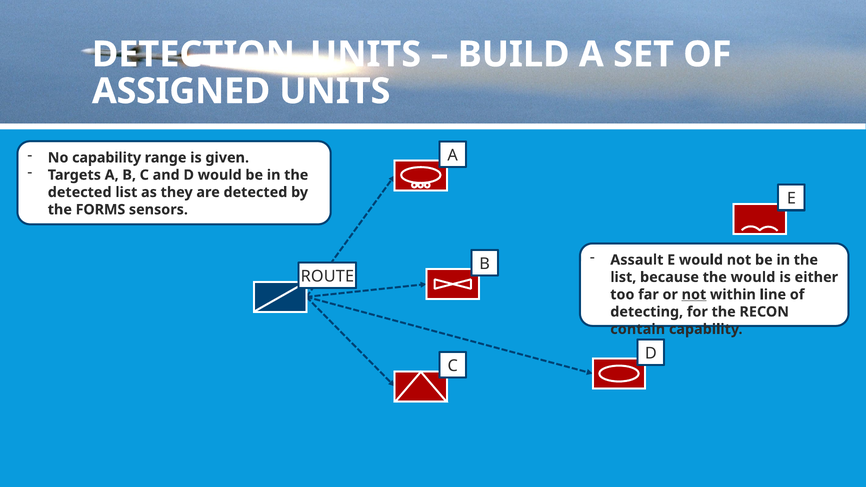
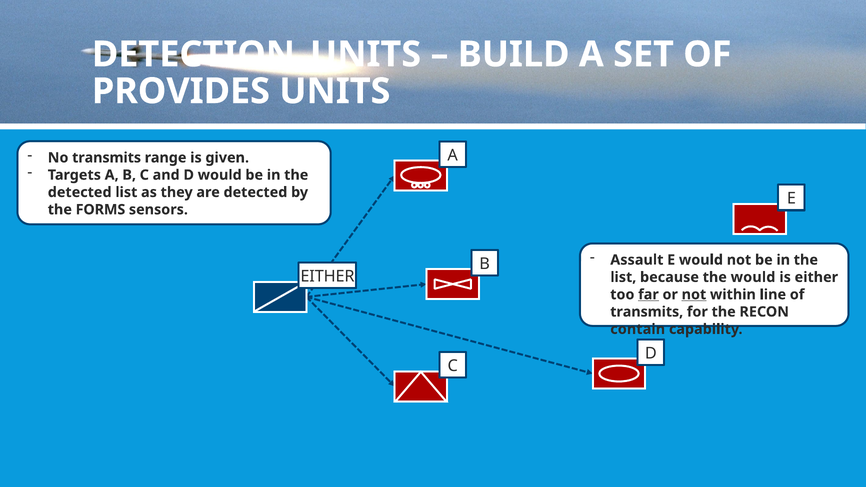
ASSIGNED: ASSIGNED -> PROVIDES
No capability: capability -> transmits
ROUTE at (327, 277): ROUTE -> EITHER
far underline: none -> present
detecting at (647, 312): detecting -> transmits
